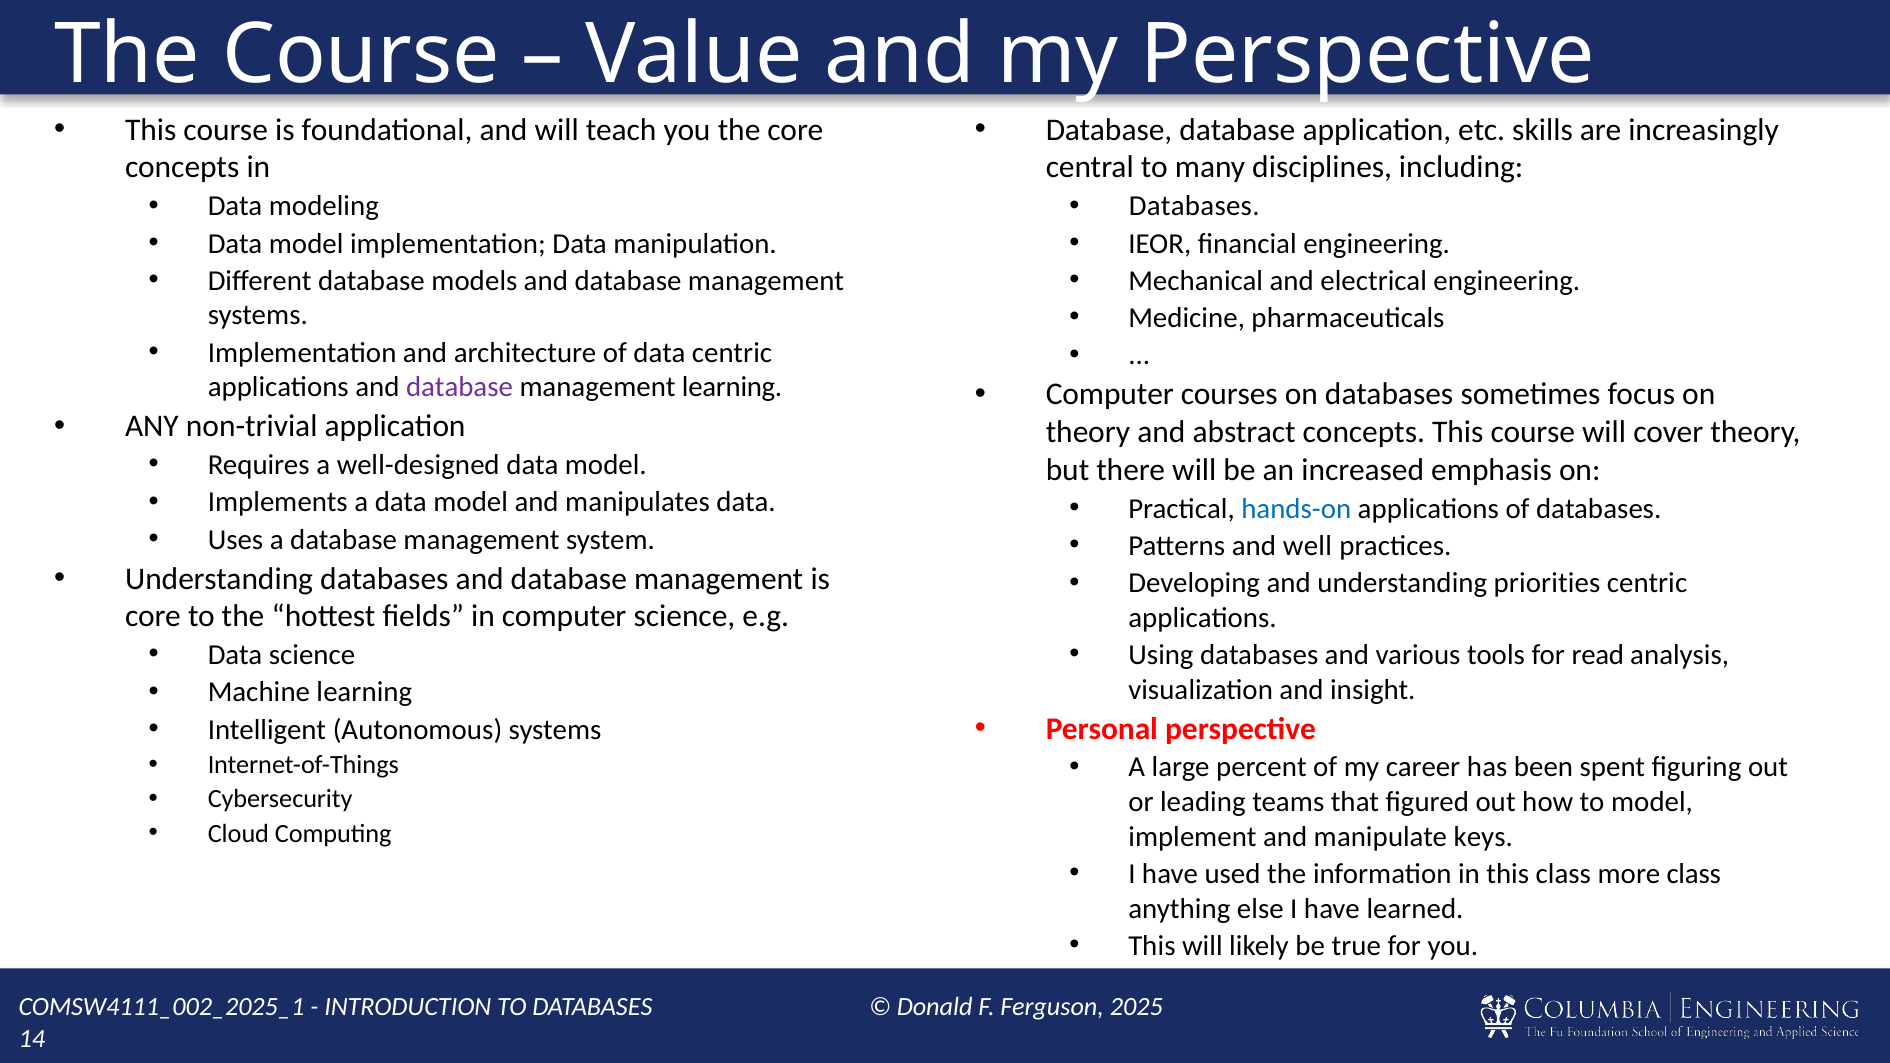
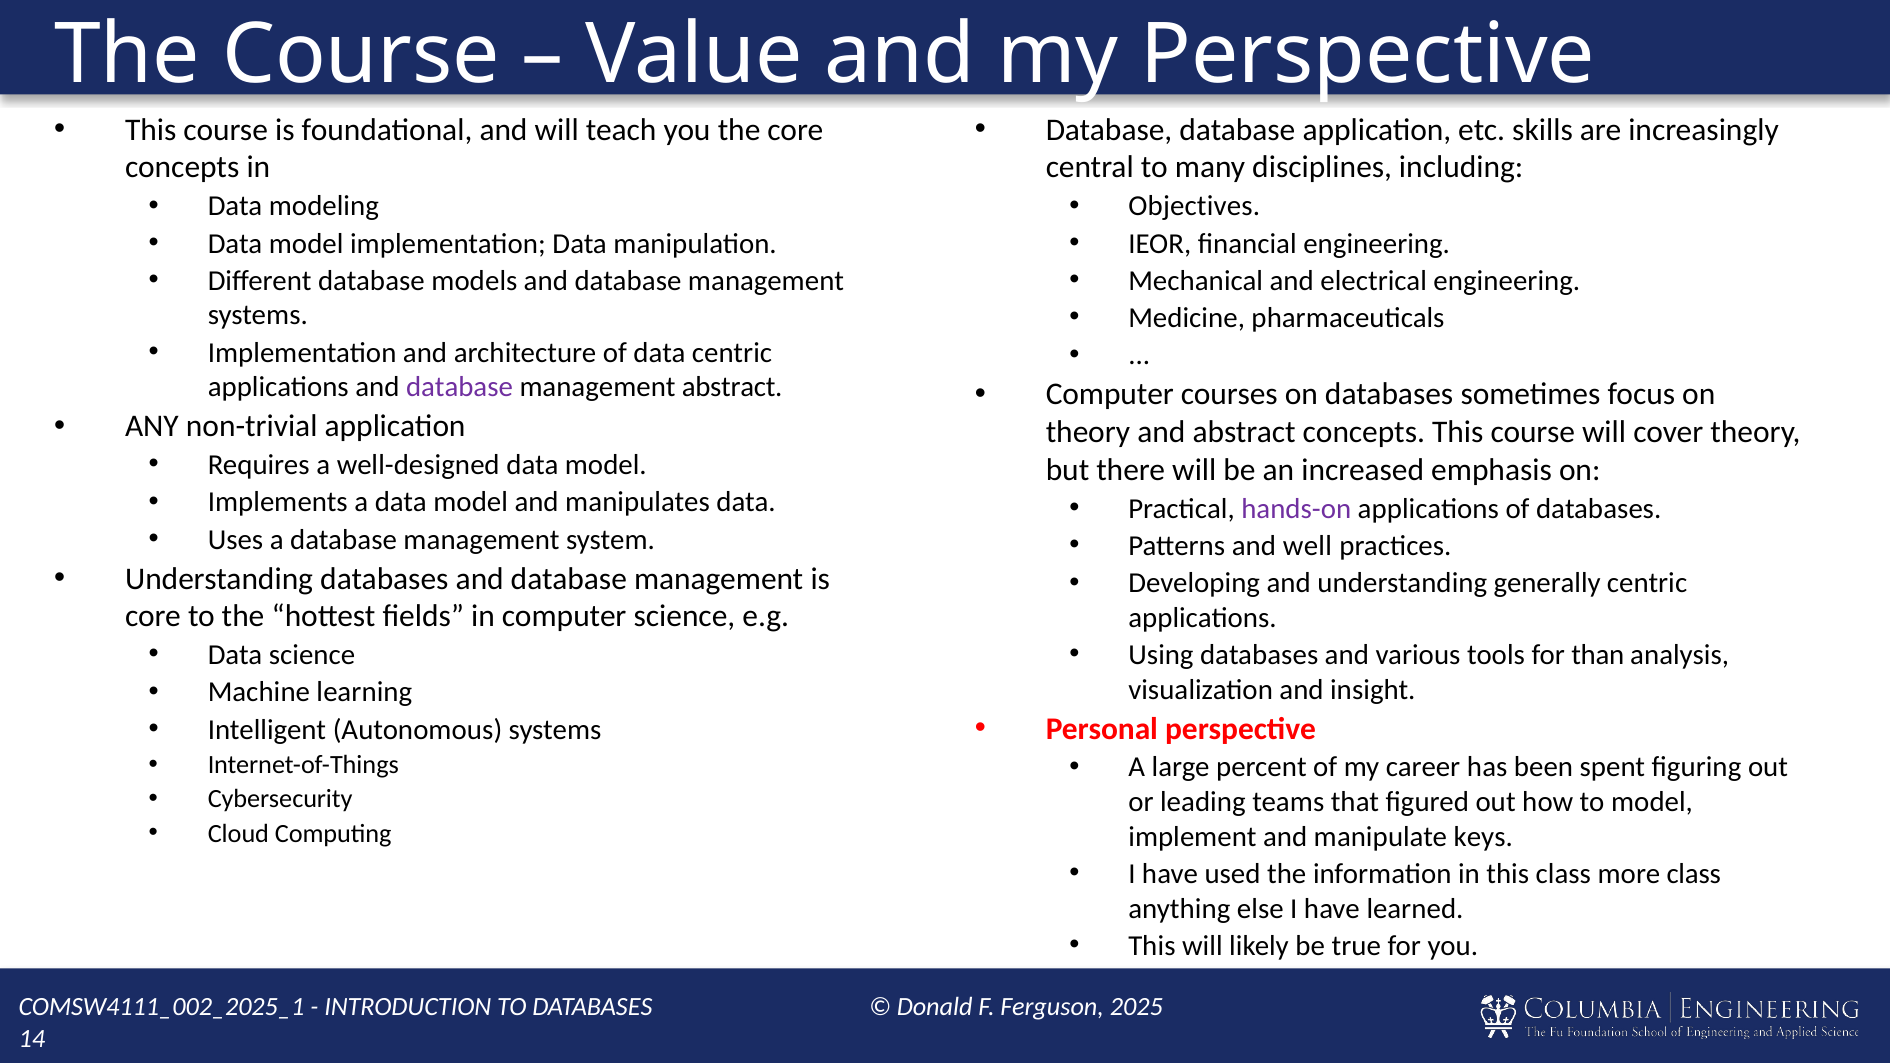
Databases at (1194, 206): Databases -> Objectives
management learning: learning -> abstract
hands-on colour: blue -> purple
priorities: priorities -> generally
read: read -> than
